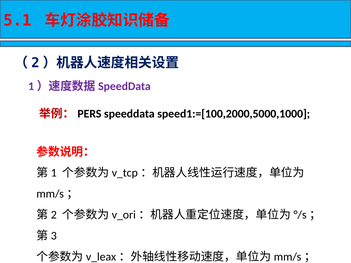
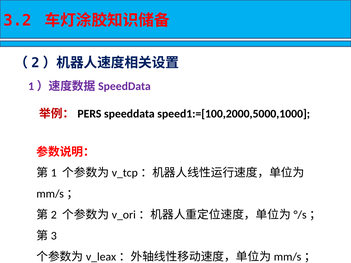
5.1: 5.1 -> 3.2
